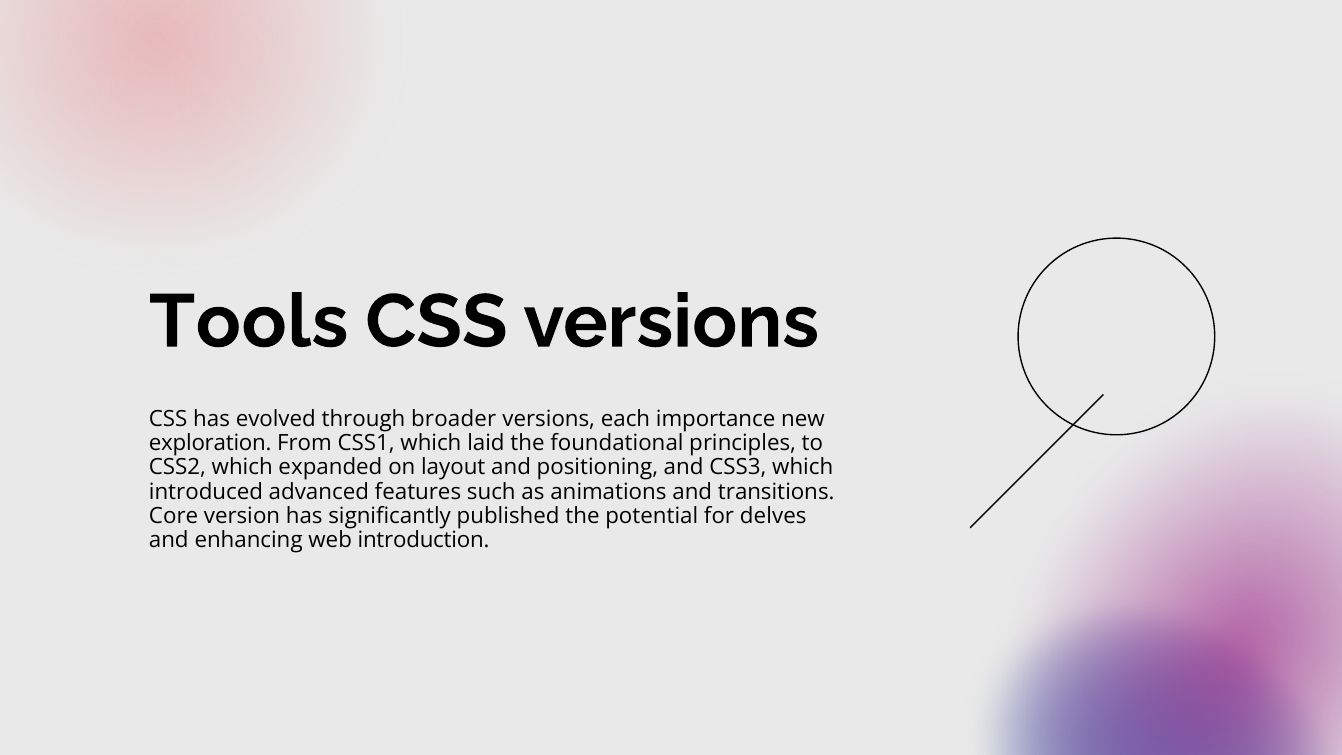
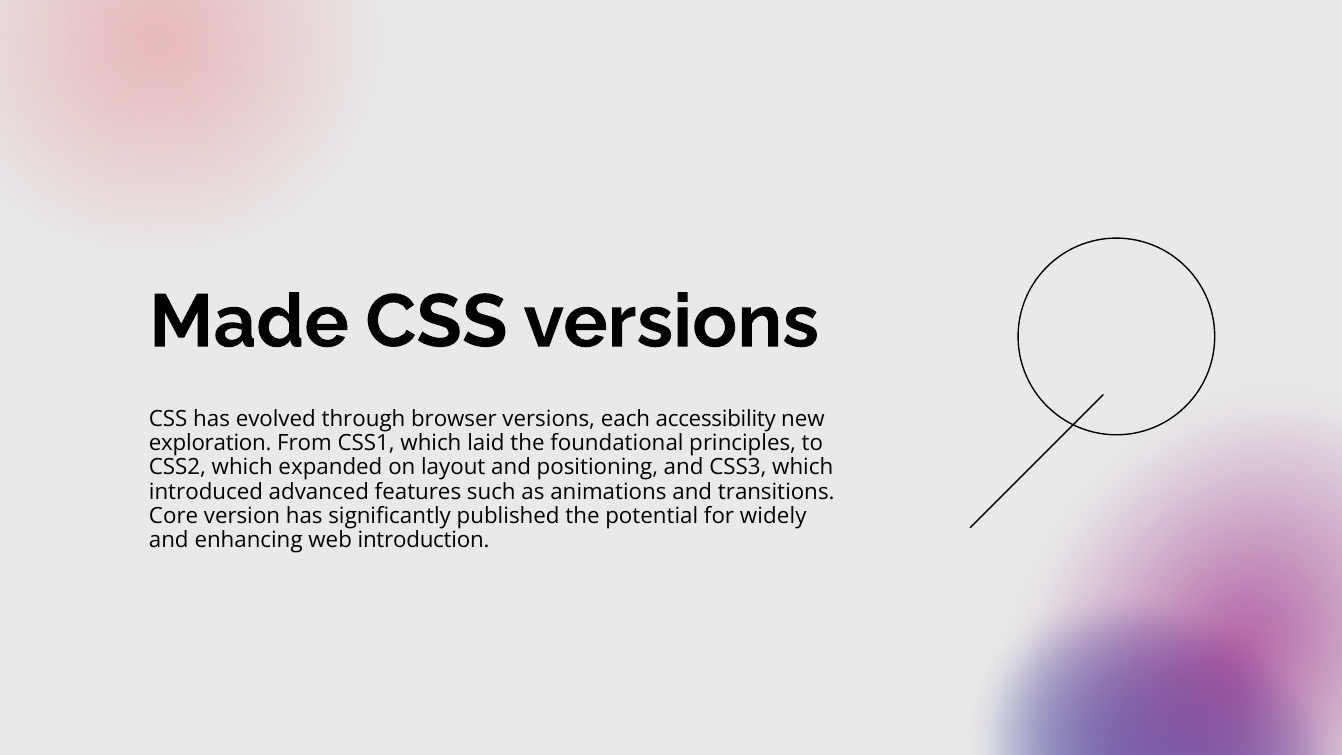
Tools: Tools -> Made
broader: broader -> browser
importance: importance -> accessibility
delves: delves -> widely
